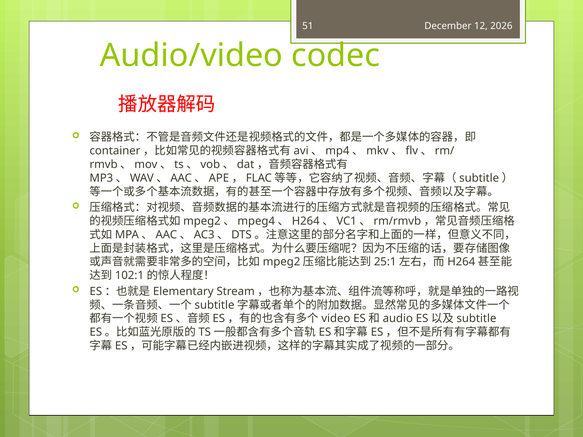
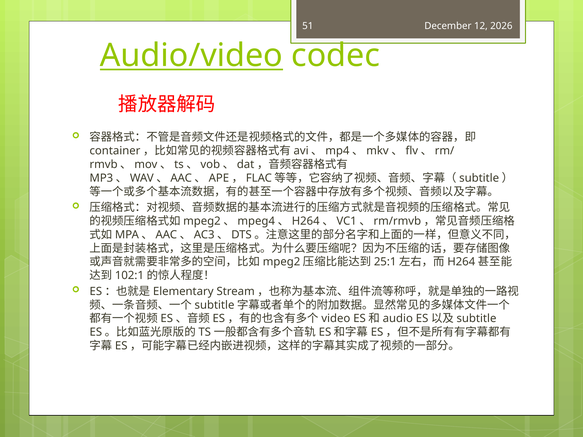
Audio/video underline: none -> present
